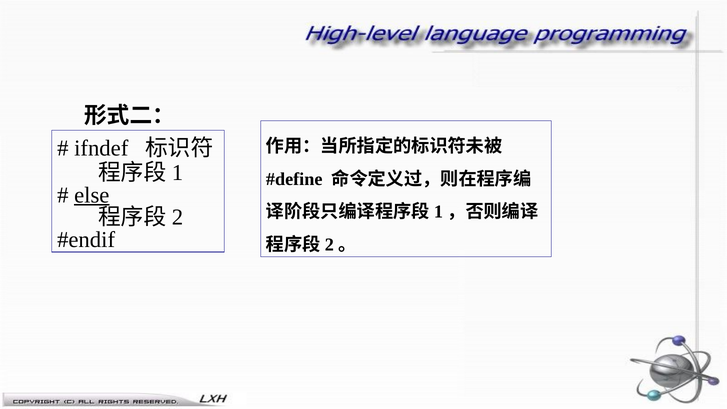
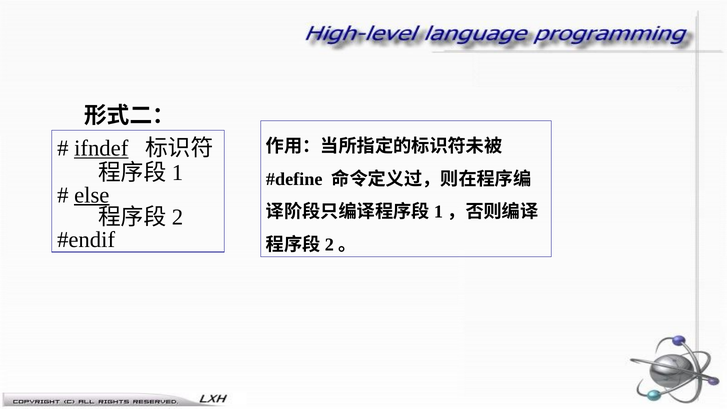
ifndef underline: none -> present
